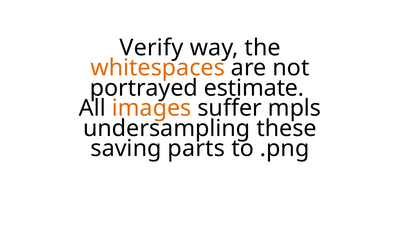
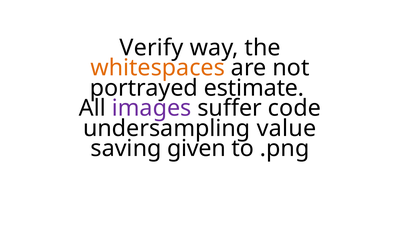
images colour: orange -> purple
mpls: mpls -> code
these: these -> value
parts: parts -> given
